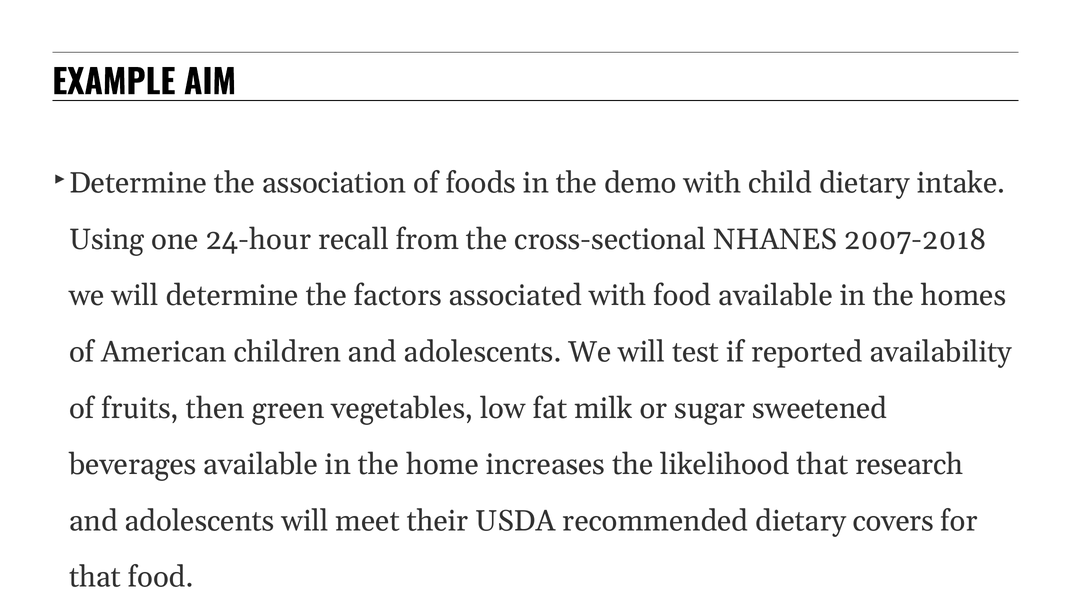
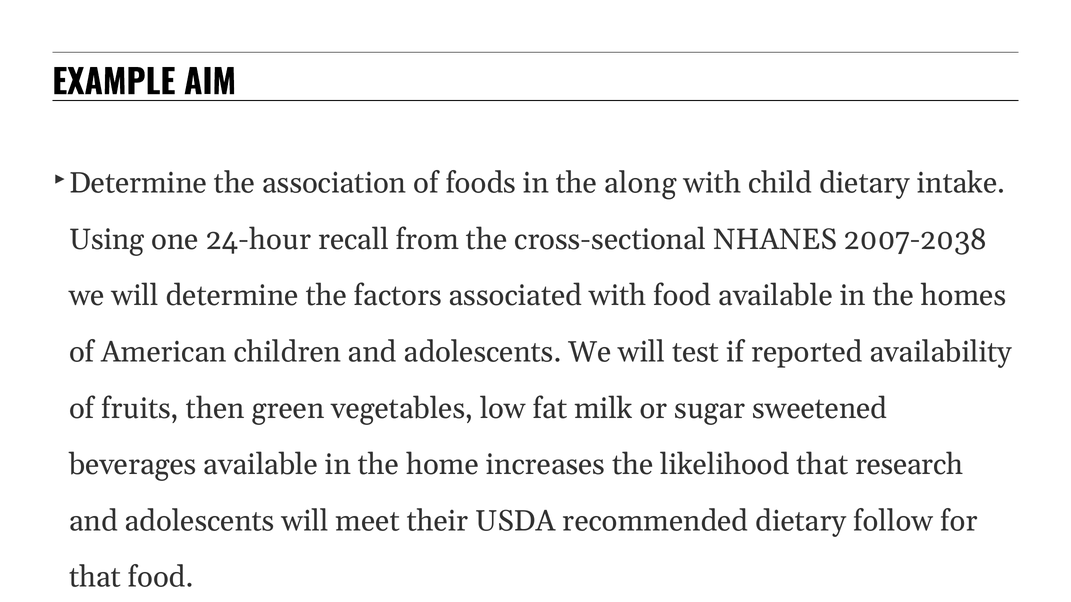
demo: demo -> along
2007-2018: 2007-2018 -> 2007-2038
covers: covers -> follow
